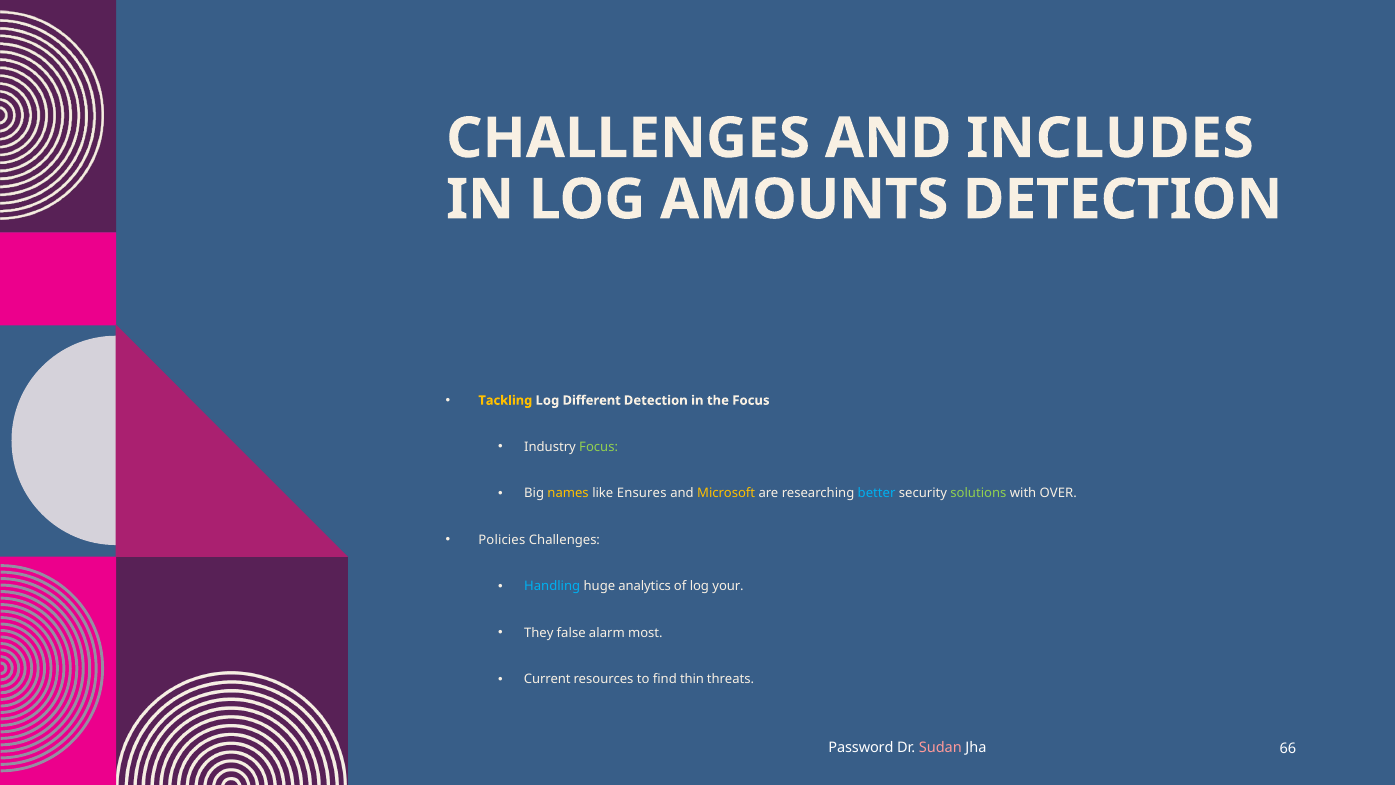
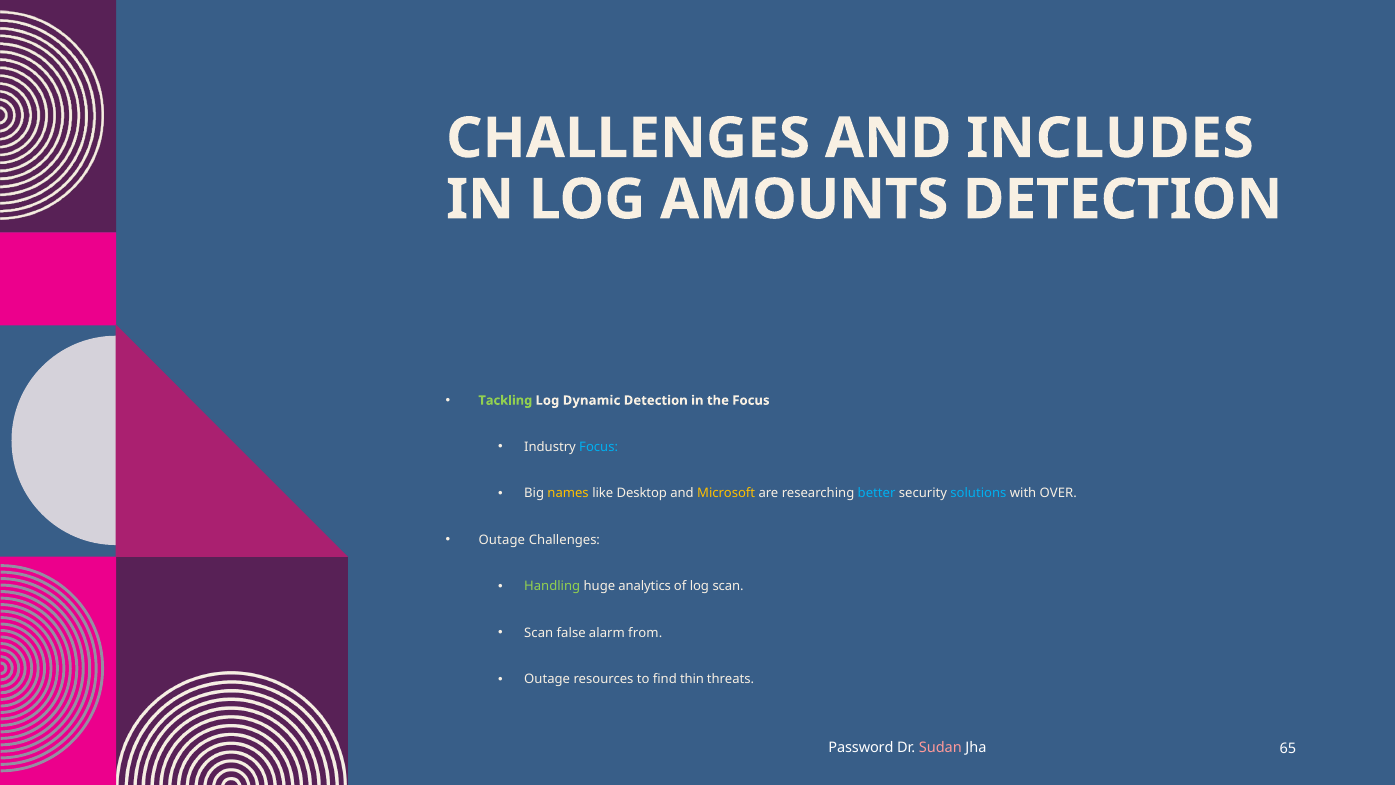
Tackling colour: yellow -> light green
Different: Different -> Dynamic
Focus at (599, 447) colour: light green -> light blue
Ensures: Ensures -> Desktop
solutions colour: light green -> light blue
Policies at (502, 540): Policies -> Outage
Handling colour: light blue -> light green
log your: your -> scan
They at (539, 633): They -> Scan
most: most -> from
Current at (547, 679): Current -> Outage
66: 66 -> 65
